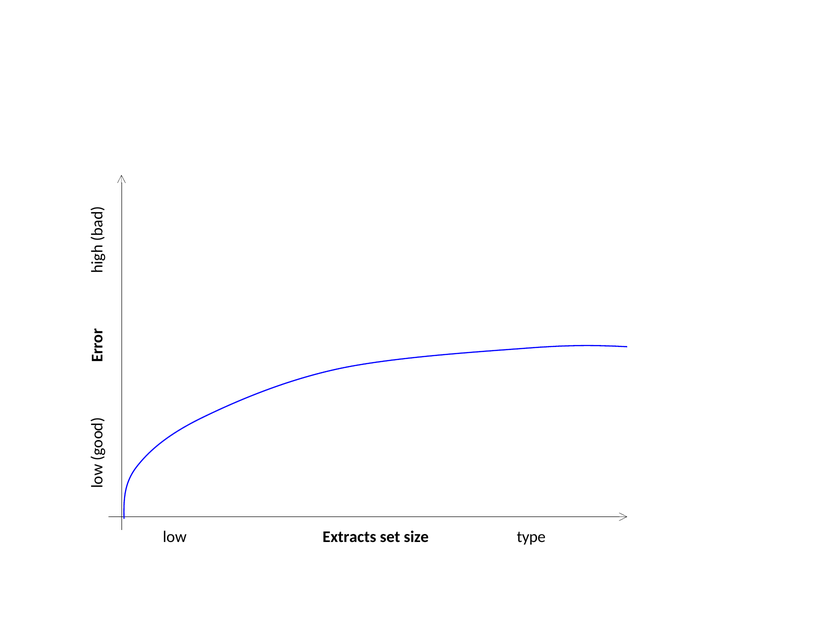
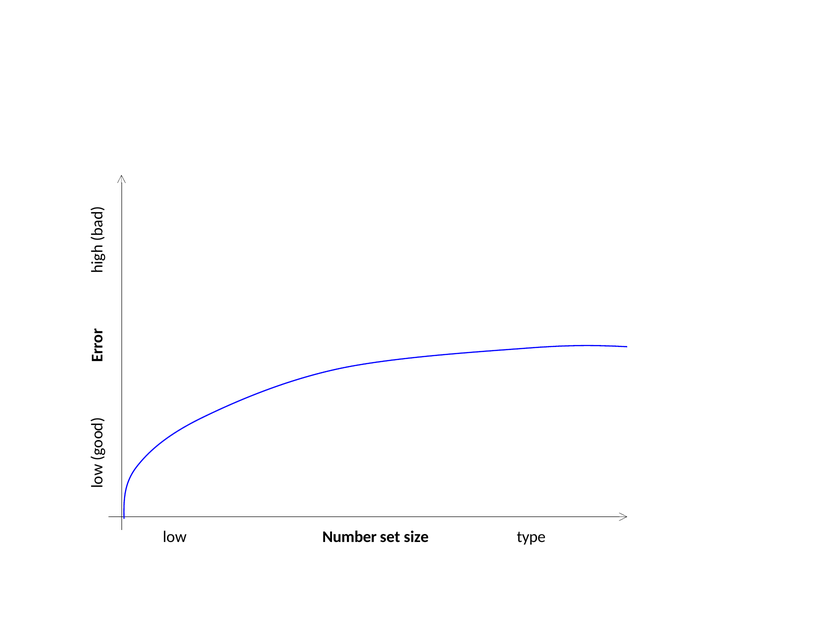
Extracts: Extracts -> Number
